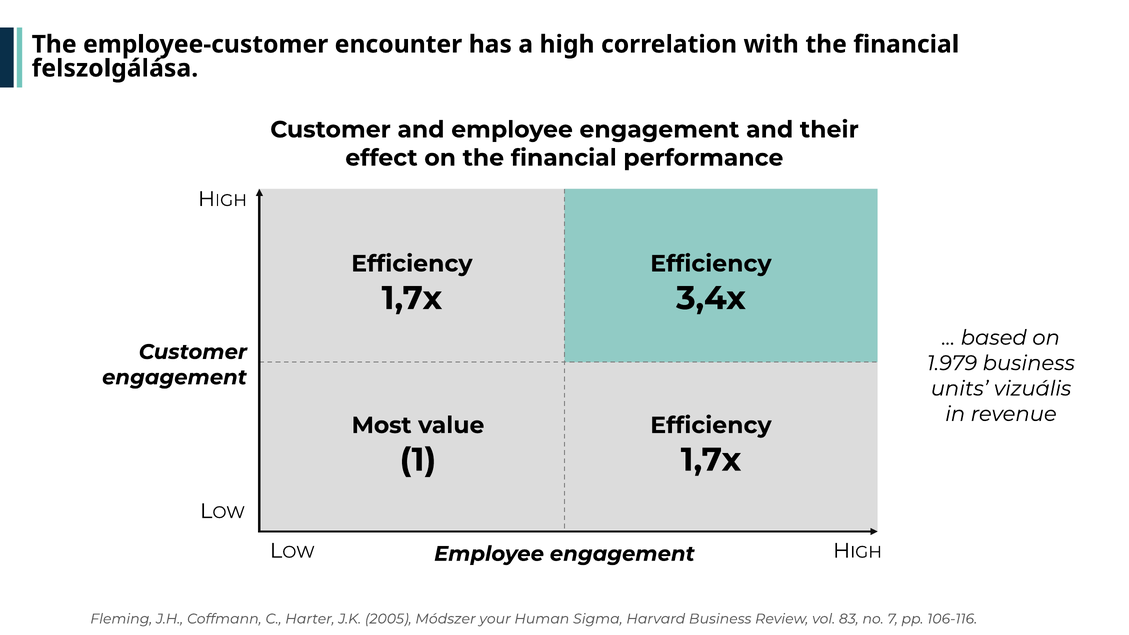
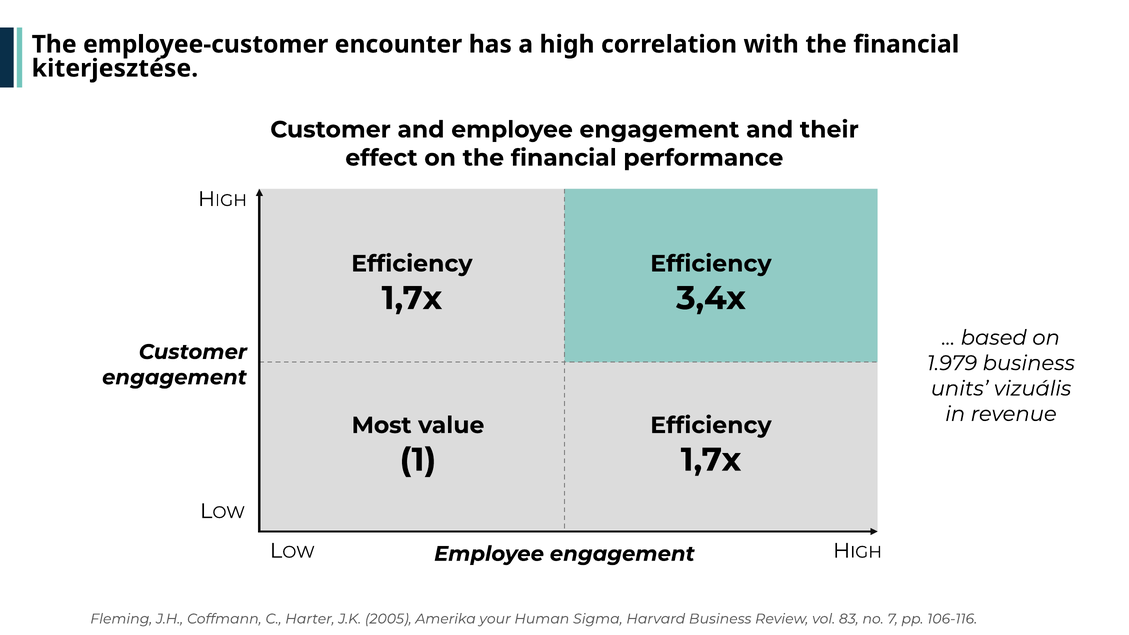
felszolgálása: felszolgálása -> kiterjesztése
Módszer: Módszer -> Amerika
